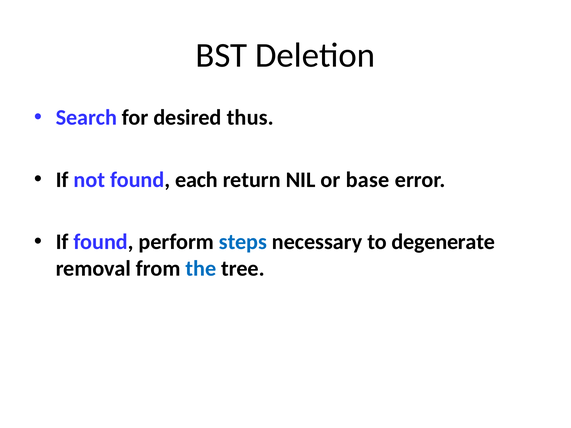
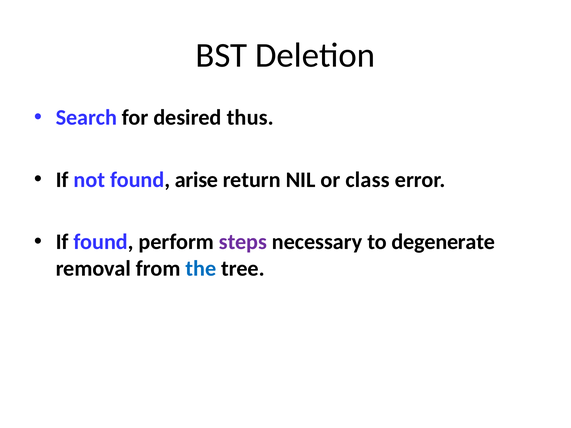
each: each -> arise
base: base -> class
steps colour: blue -> purple
